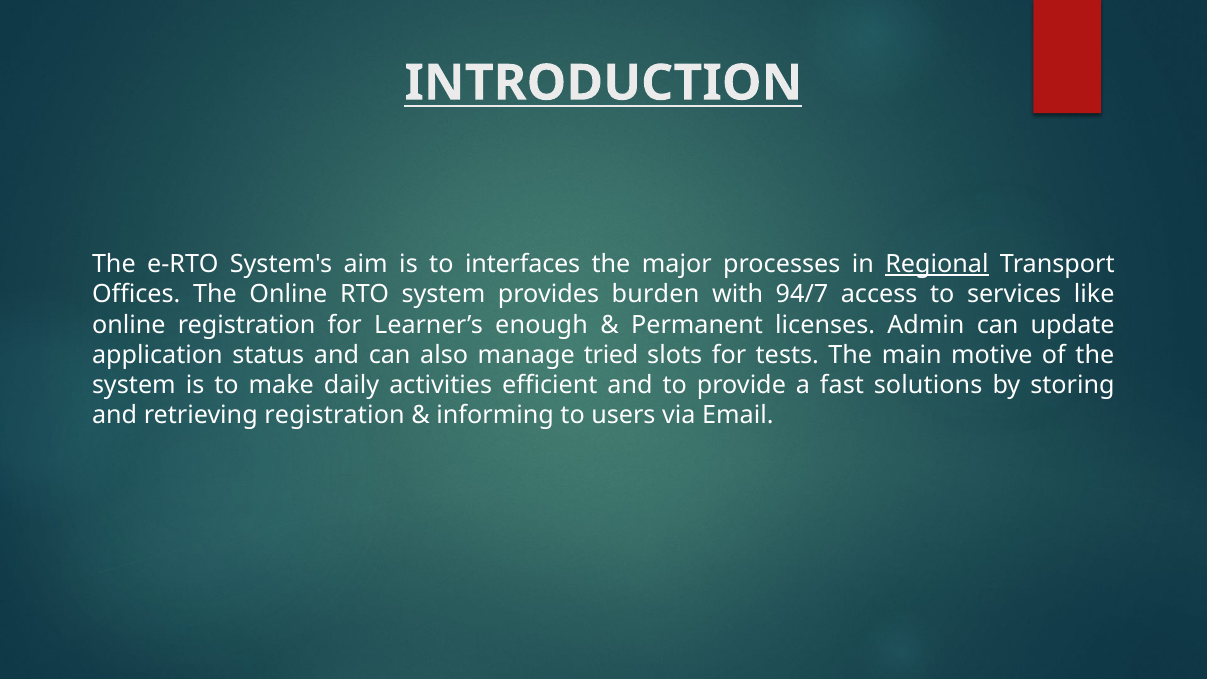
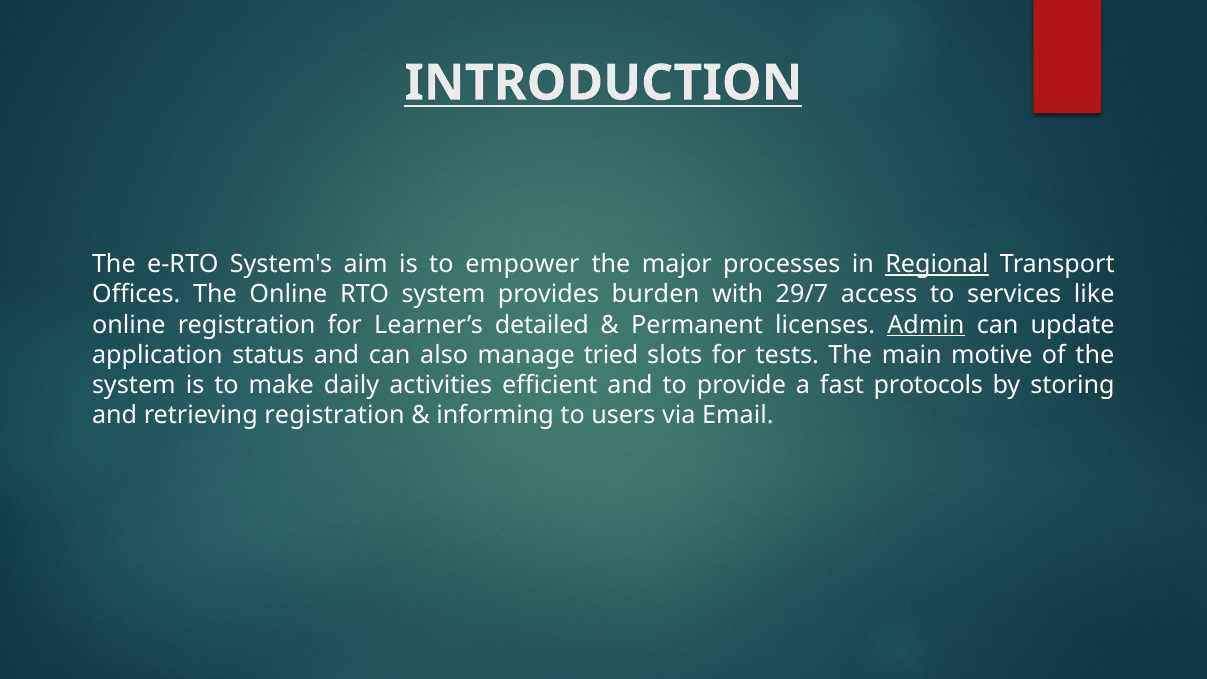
interfaces: interfaces -> empower
94/7: 94/7 -> 29/7
enough: enough -> detailed
Admin underline: none -> present
solutions: solutions -> protocols
